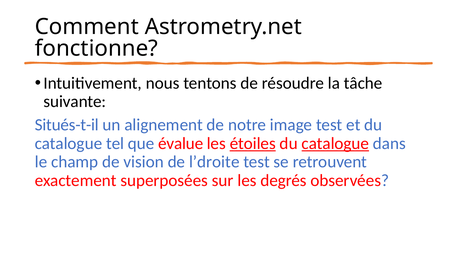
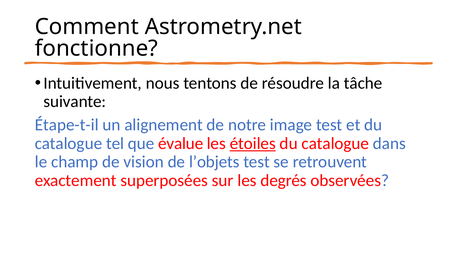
Situés-t-il: Situés-t-il -> Étape-t-il
catalogue at (335, 143) underline: present -> none
l’droite: l’droite -> l’objets
